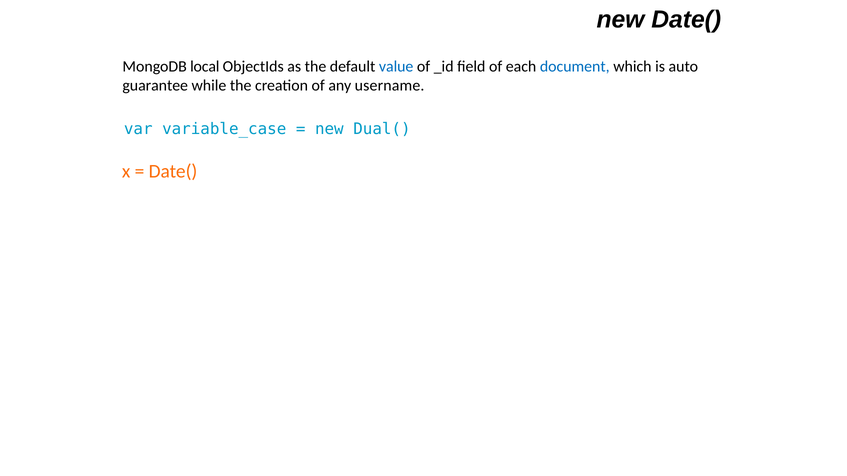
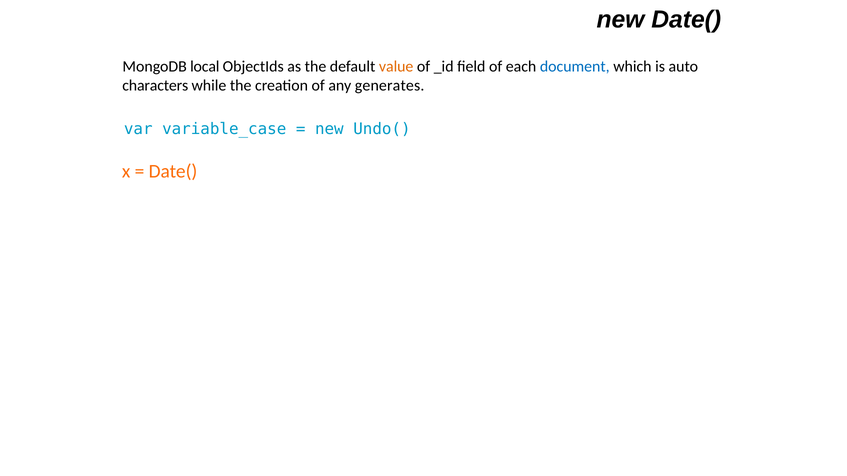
value colour: blue -> orange
guarantee: guarantee -> characters
username: username -> generates
Dual(: Dual( -> Undo(
